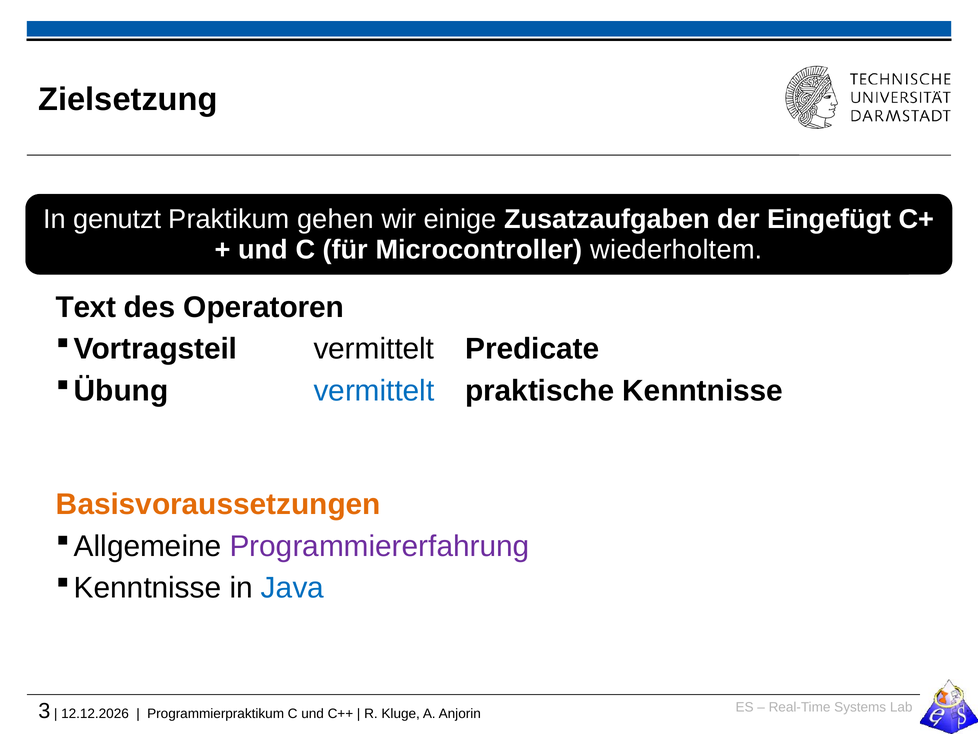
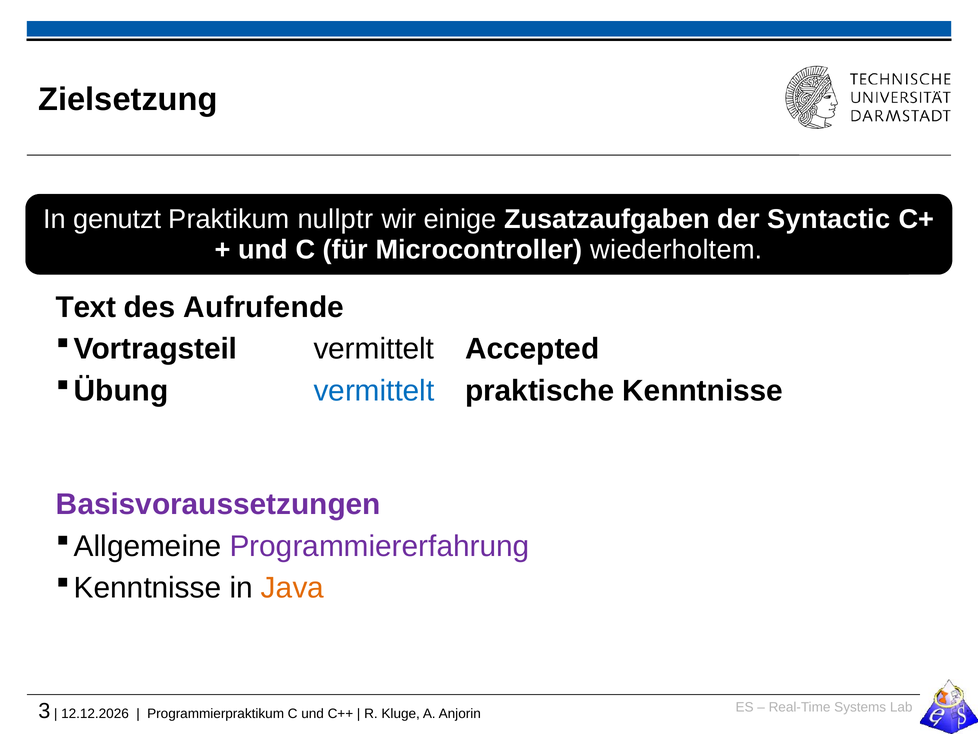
gehen: gehen -> nullptr
Eingefügt: Eingefügt -> Syntactic
Operatoren: Operatoren -> Aufrufende
Predicate: Predicate -> Accepted
Basisvoraussetzungen colour: orange -> purple
Java colour: blue -> orange
